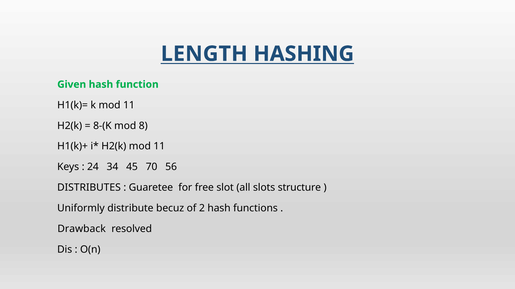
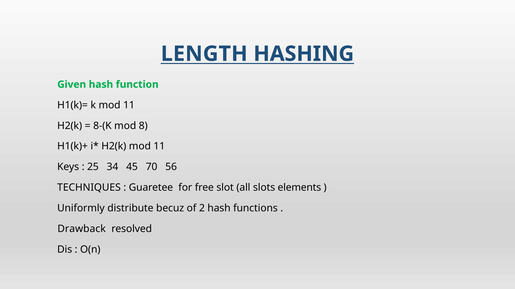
24: 24 -> 25
DISTRIBUTES: DISTRIBUTES -> TECHNIQUES
structure: structure -> elements
